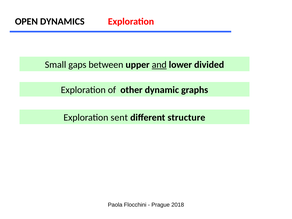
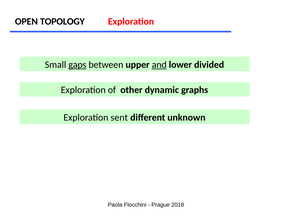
DYNAMICS: DYNAMICS -> TOPOLOGY
gaps underline: none -> present
structure: structure -> unknown
